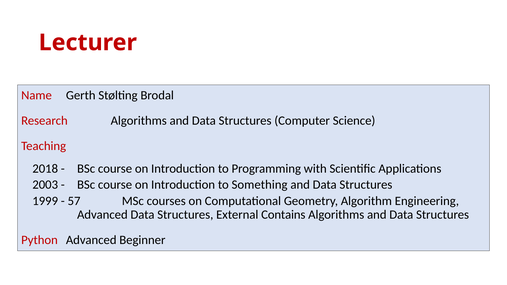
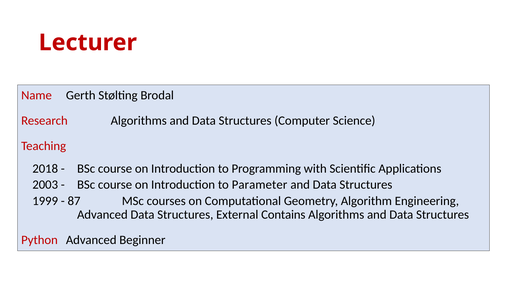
Something: Something -> Parameter
57: 57 -> 87
